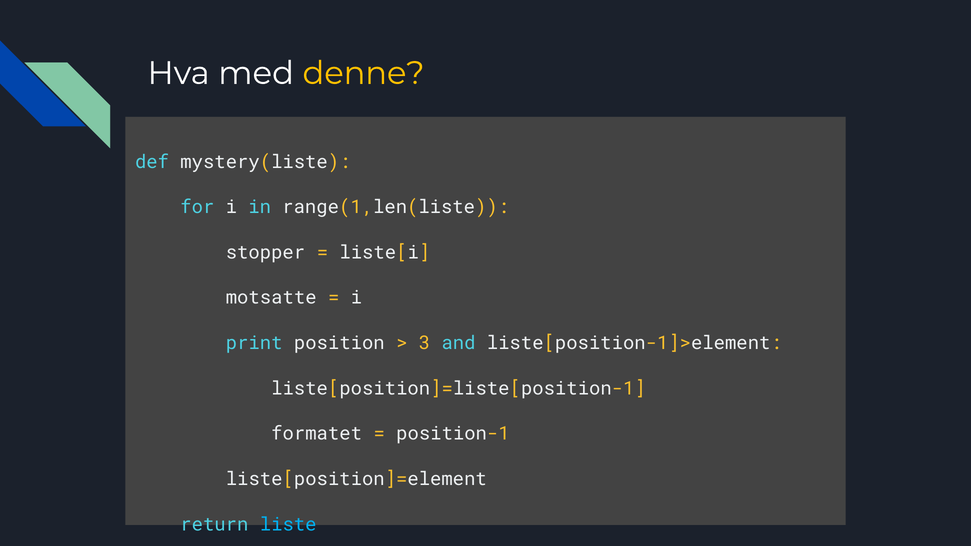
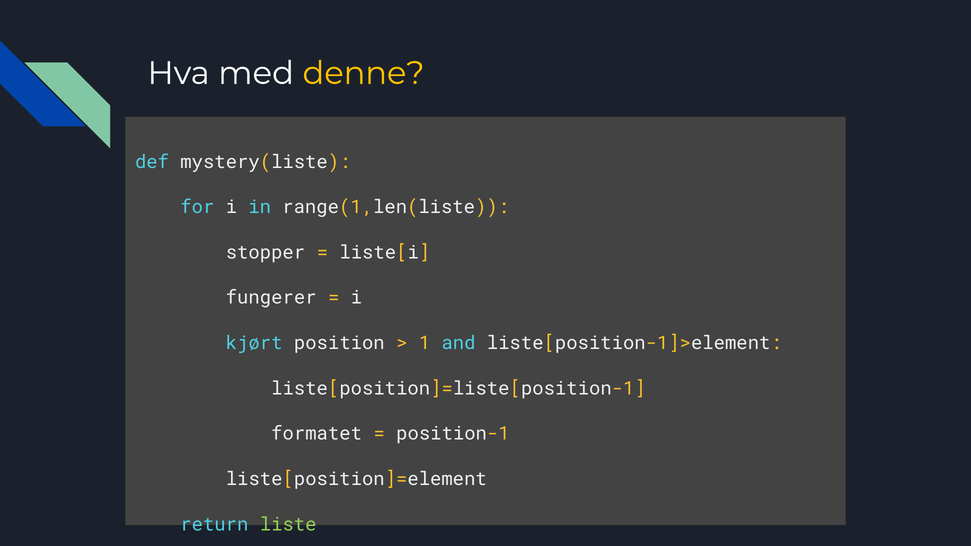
motsatte: motsatte -> fungerer
print: print -> kjørt
3: 3 -> 1
liste colour: light blue -> light green
